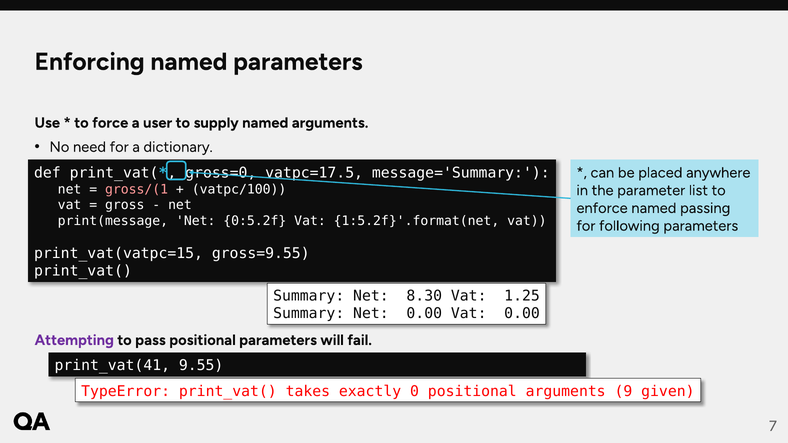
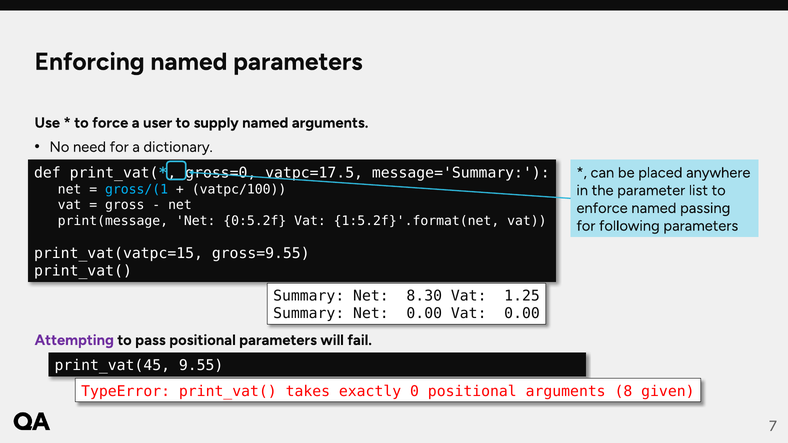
gross/(1 colour: pink -> light blue
print_vat(41: print_vat(41 -> print_vat(45
9: 9 -> 8
